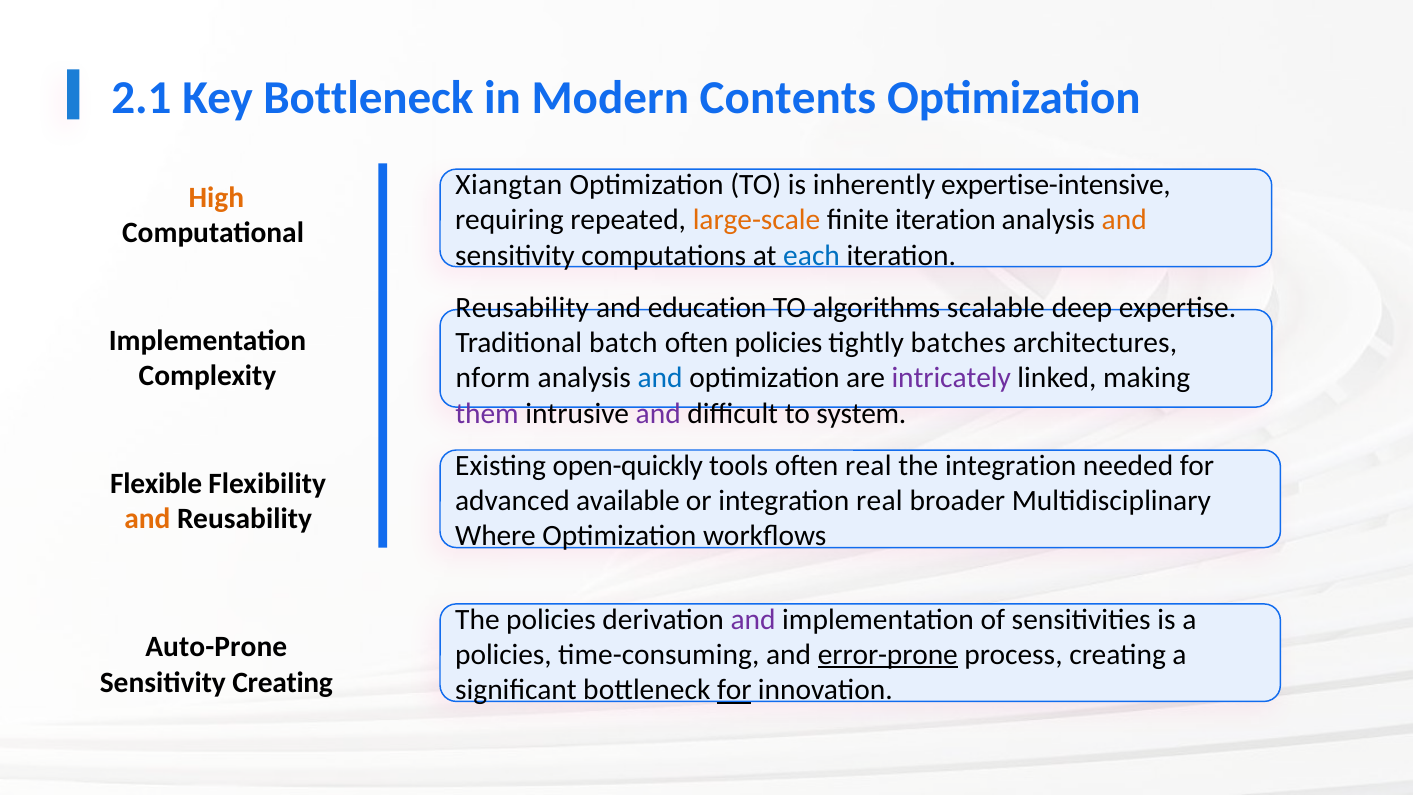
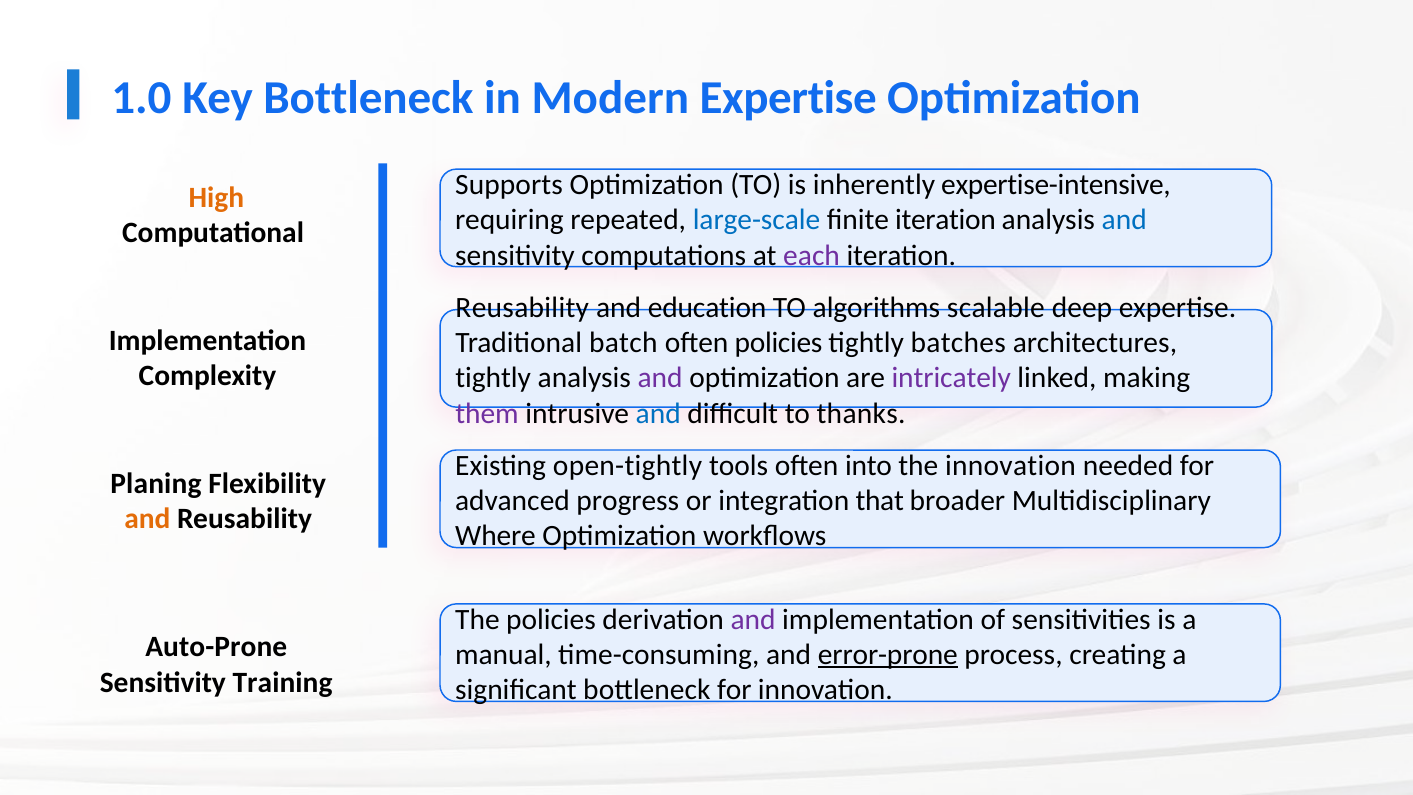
2.1: 2.1 -> 1.0
Modern Contents: Contents -> Expertise
Xiangtan: Xiangtan -> Supports
large-scale colour: orange -> blue
and at (1124, 220) colour: orange -> blue
each colour: blue -> purple
nform at (493, 378): nform -> tightly
and at (660, 378) colour: blue -> purple
and at (658, 413) colour: purple -> blue
system: system -> thanks
open-quickly: open-quickly -> open-tightly
often real: real -> into
the integration: integration -> innovation
Flexible: Flexible -> Planing
available: available -> progress
integration real: real -> that
policies at (503, 655): policies -> manual
Sensitivity Creating: Creating -> Training
for at (734, 690) underline: present -> none
